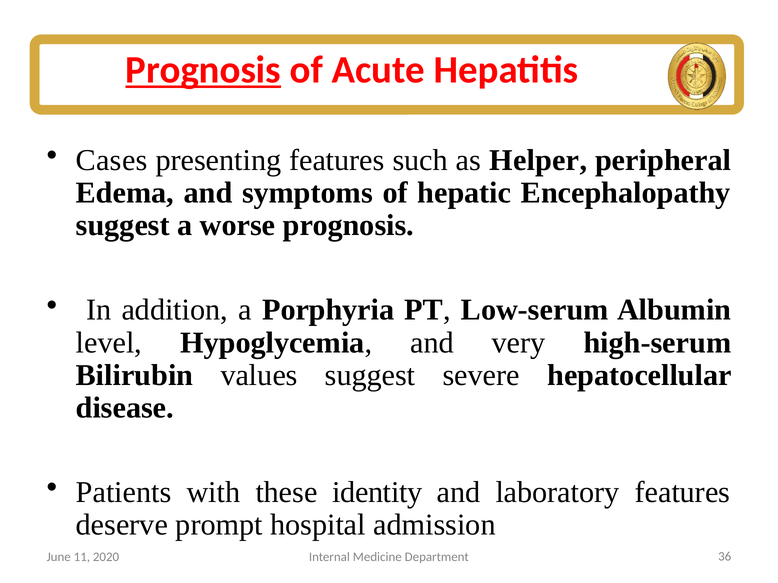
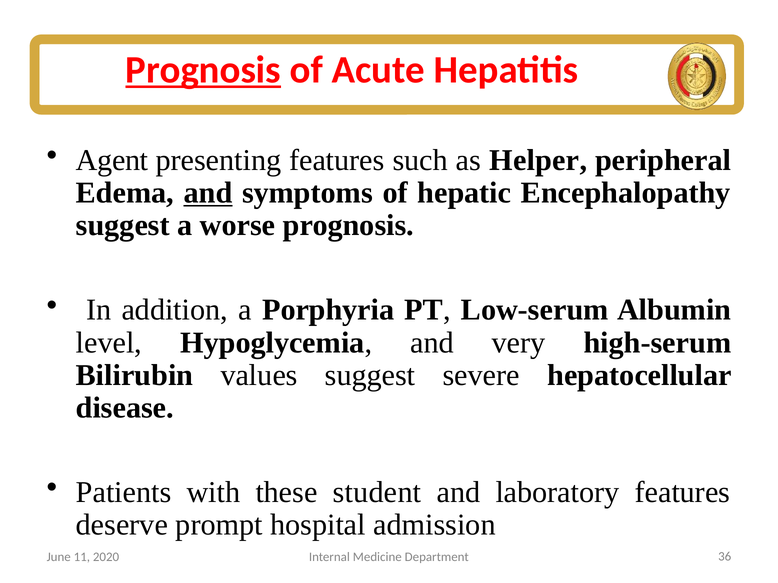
Cases: Cases -> Agent
and at (208, 193) underline: none -> present
identity: identity -> student
